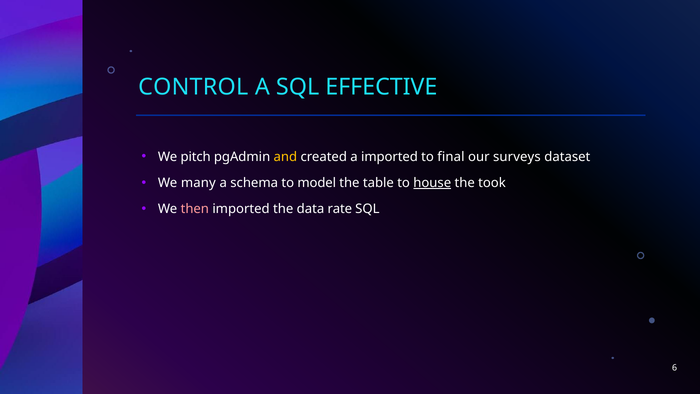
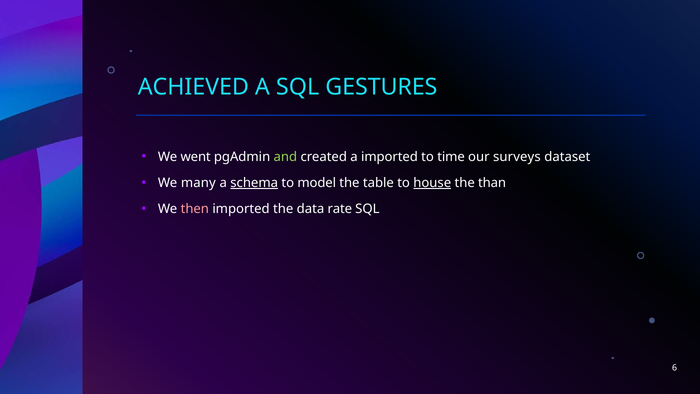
CONTROL: CONTROL -> ACHIEVED
EFFECTIVE: EFFECTIVE -> GESTURES
pitch: pitch -> went
and colour: yellow -> light green
final: final -> time
schema underline: none -> present
took: took -> than
